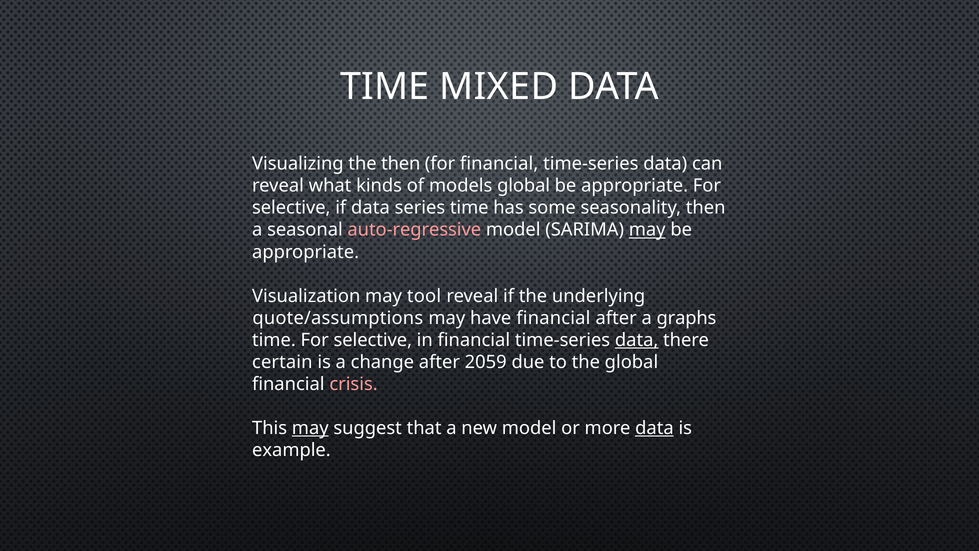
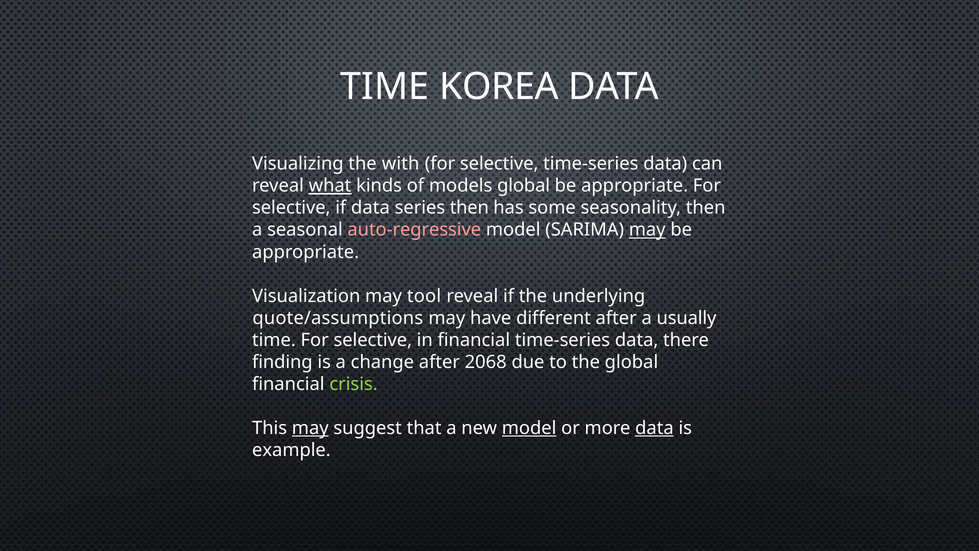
MIXED: MIXED -> KOREA
the then: then -> with
financial at (499, 164): financial -> selective
what underline: none -> present
series time: time -> then
have financial: financial -> different
graphs: graphs -> usually
data at (637, 340) underline: present -> none
certain: certain -> finding
2059: 2059 -> 2068
crisis colour: pink -> light green
model at (529, 428) underline: none -> present
